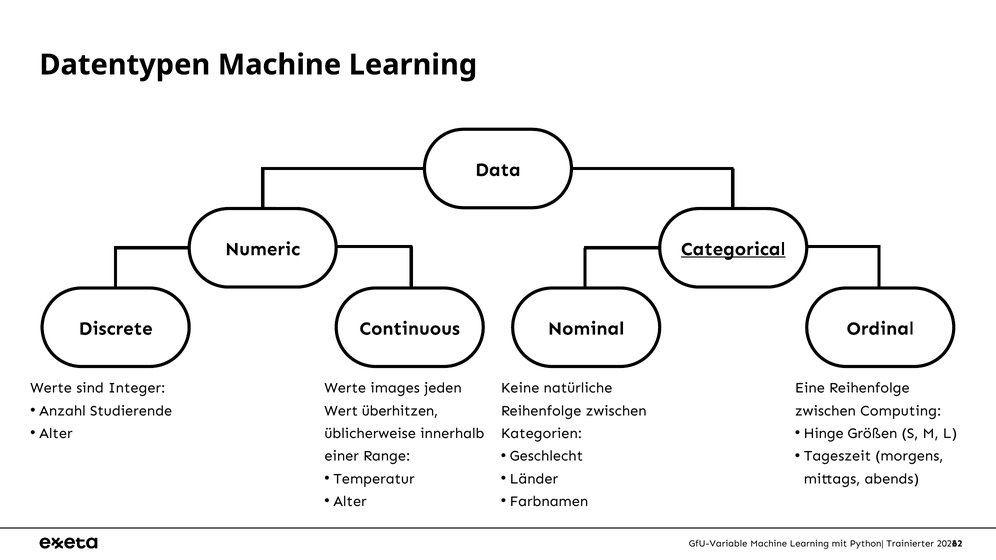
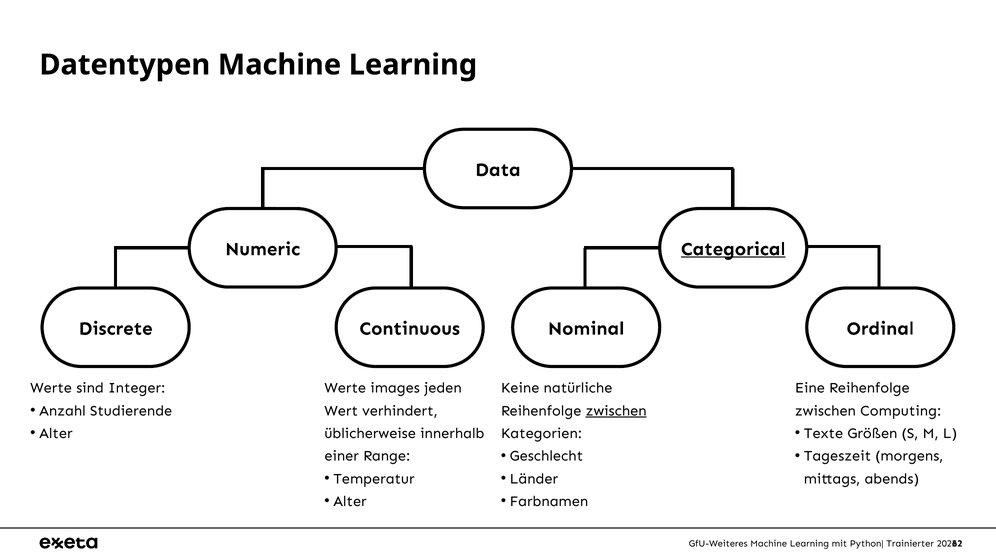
überhitzen: überhitzen -> verhindert
zwischen at (616, 411) underline: none -> present
Hinge: Hinge -> Texte
GfU-Variable: GfU-Variable -> GfU-Weiteres
